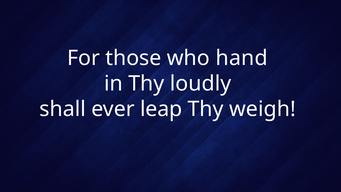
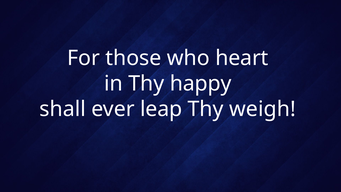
hand: hand -> heart
loudly: loudly -> happy
